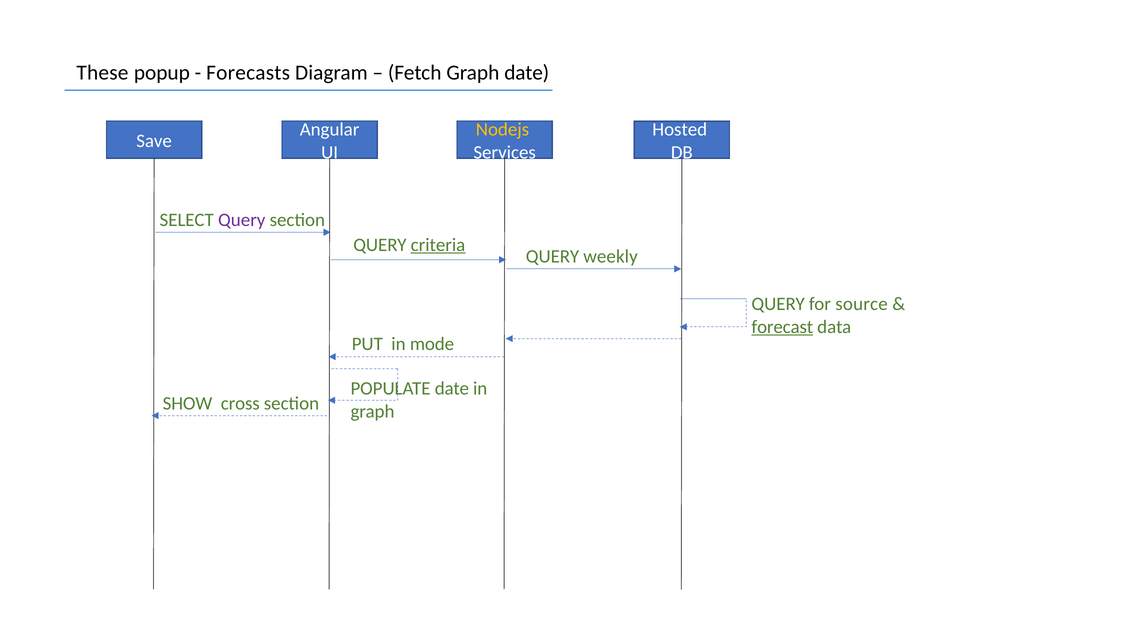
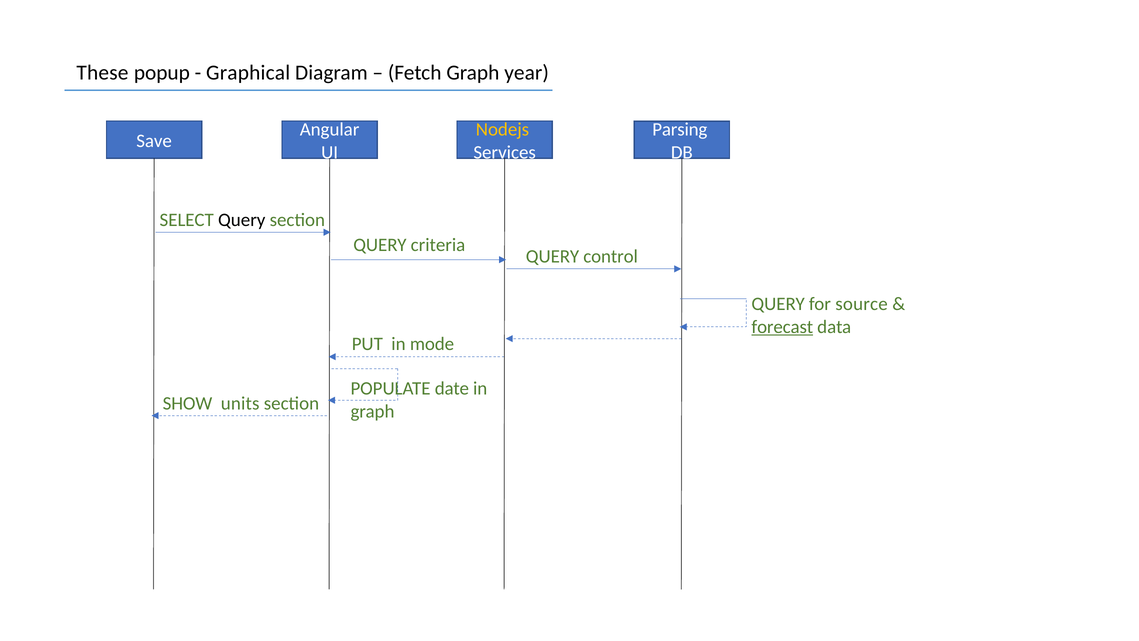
Forecasts: Forecasts -> Graphical
Graph date: date -> year
Hosted: Hosted -> Parsing
Query at (242, 220) colour: purple -> black
criteria underline: present -> none
weekly: weekly -> control
cross: cross -> units
